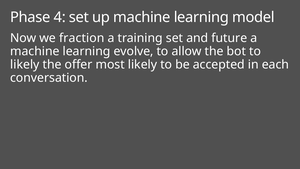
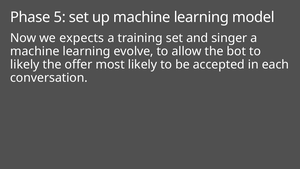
4: 4 -> 5
fraction: fraction -> expects
future: future -> singer
